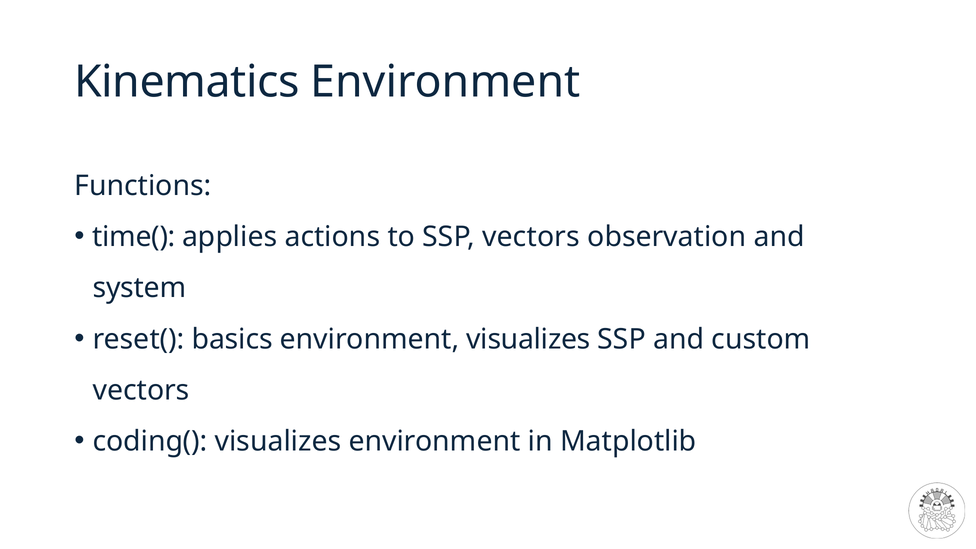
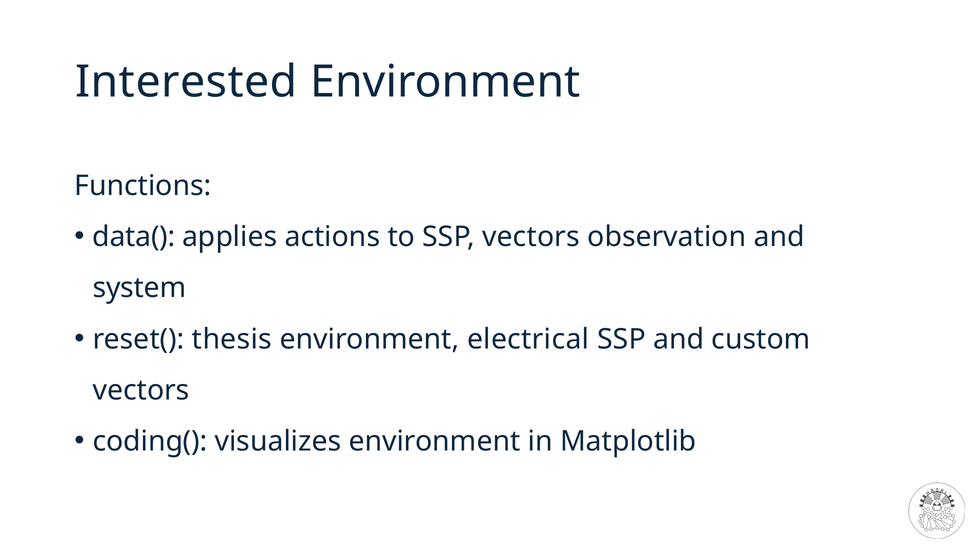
Kinematics: Kinematics -> Interested
time(: time( -> data(
basics: basics -> thesis
environment visualizes: visualizes -> electrical
